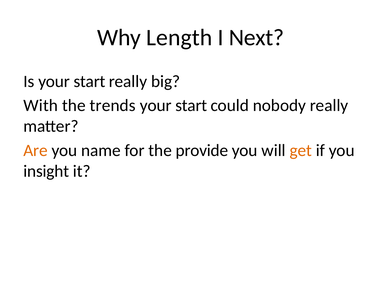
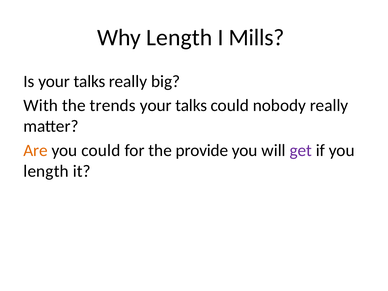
Next: Next -> Mills
Is your start: start -> talks
start at (191, 106): start -> talks
you name: name -> could
get colour: orange -> purple
insight at (46, 171): insight -> length
